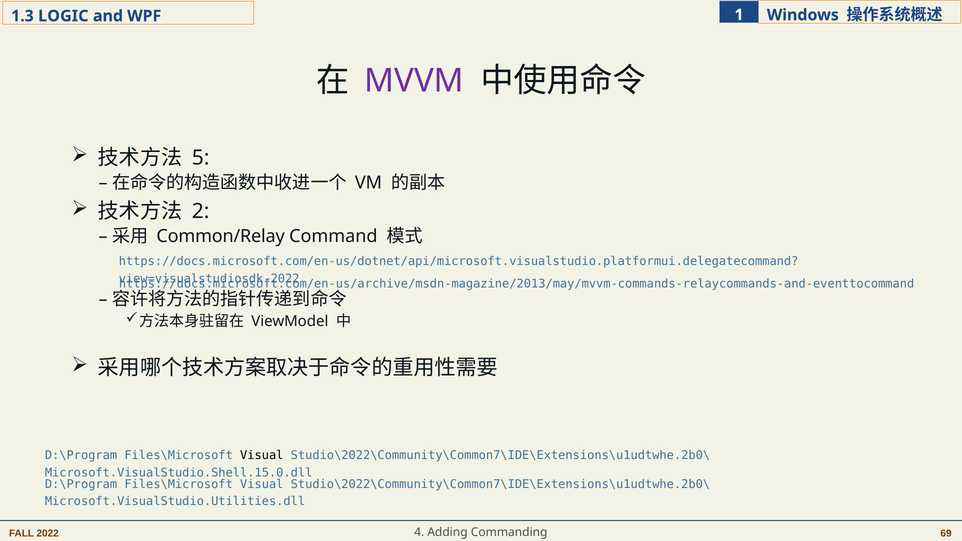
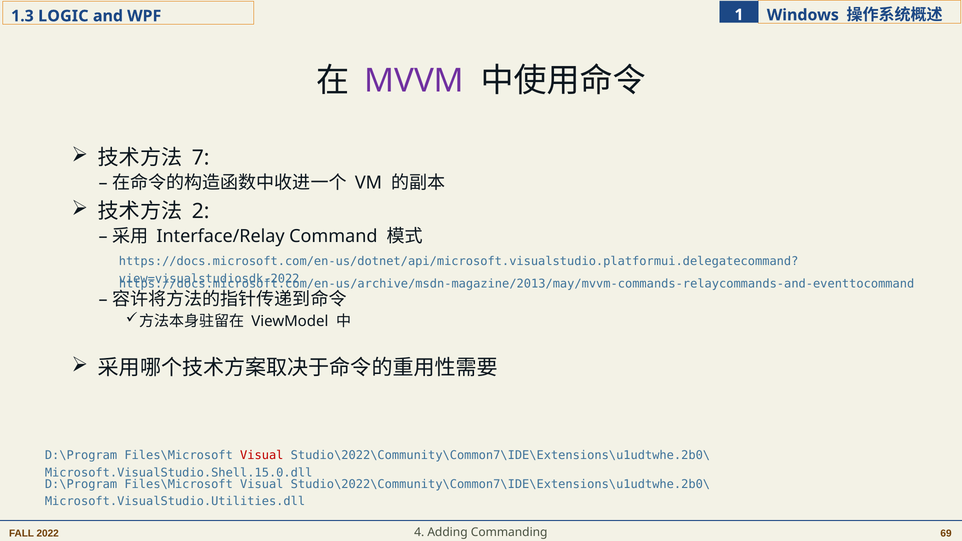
5: 5 -> 7
Common/Relay: Common/Relay -> Interface/Relay
Visual at (262, 455) colour: black -> red
